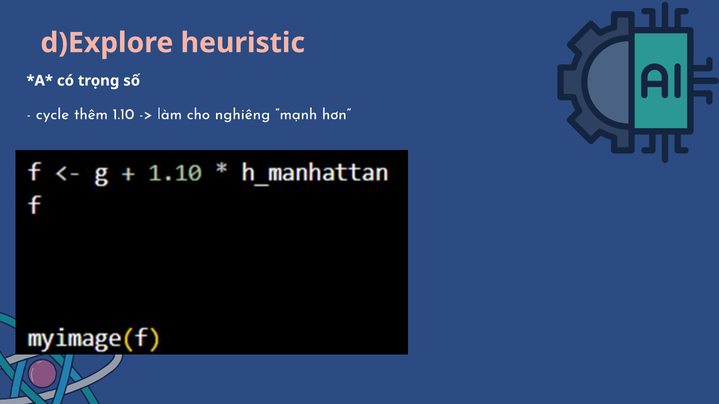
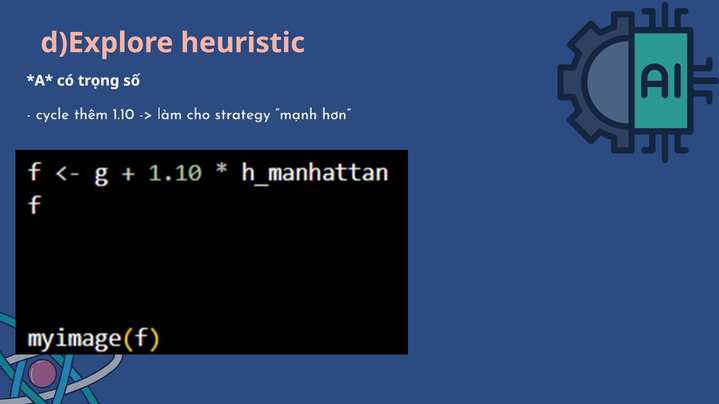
nghiêng: nghiêng -> strategy
